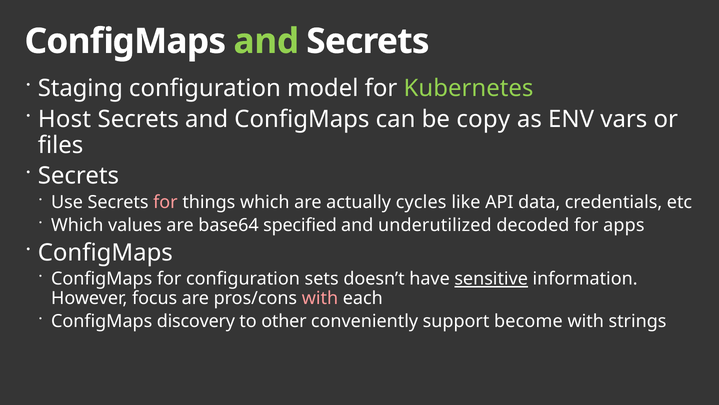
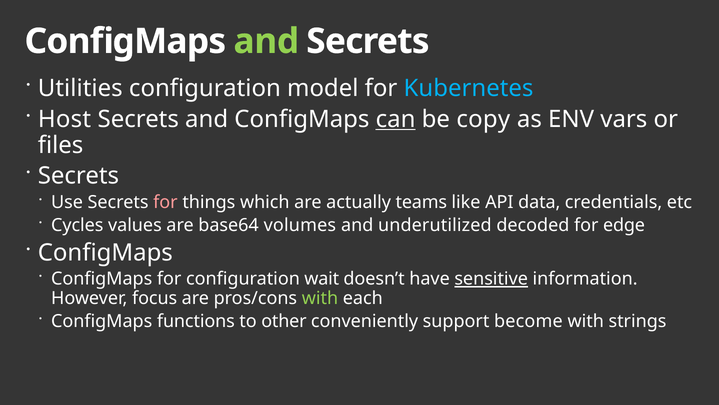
Staging: Staging -> Utilities
Kubernetes colour: light green -> light blue
can underline: none -> present
cycles: cycles -> teams
Which at (77, 225): Which -> Cycles
specified: specified -> volumes
apps: apps -> edge
sets: sets -> wait
with at (320, 298) colour: pink -> light green
discovery: discovery -> functions
